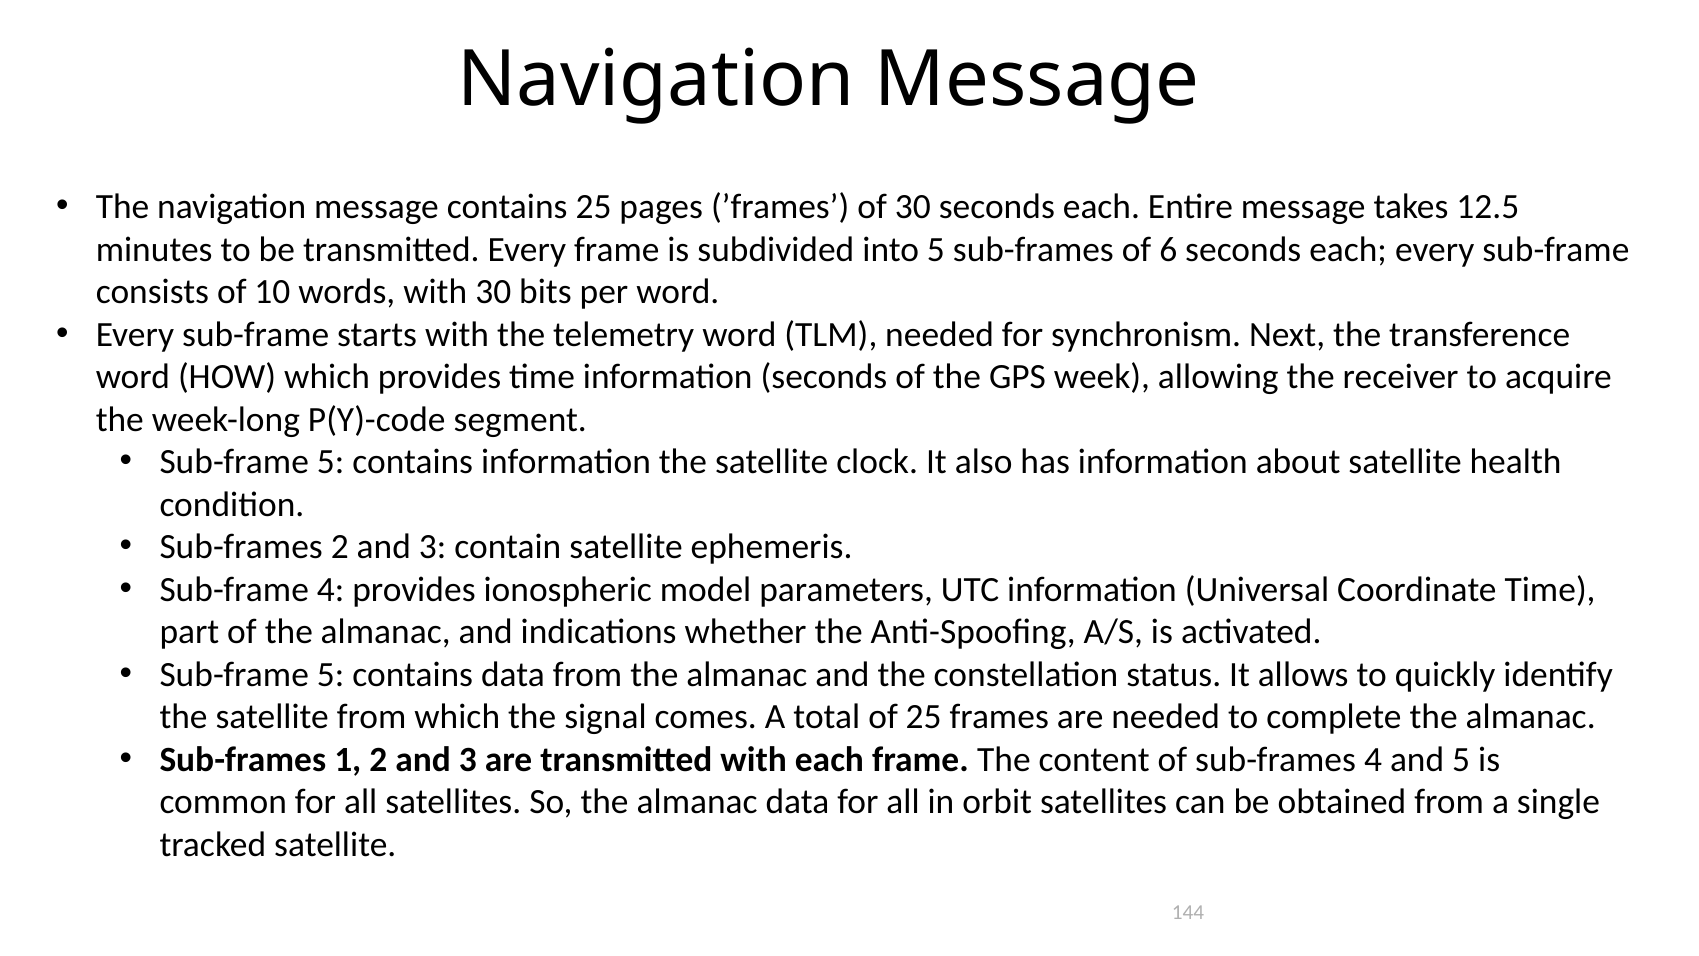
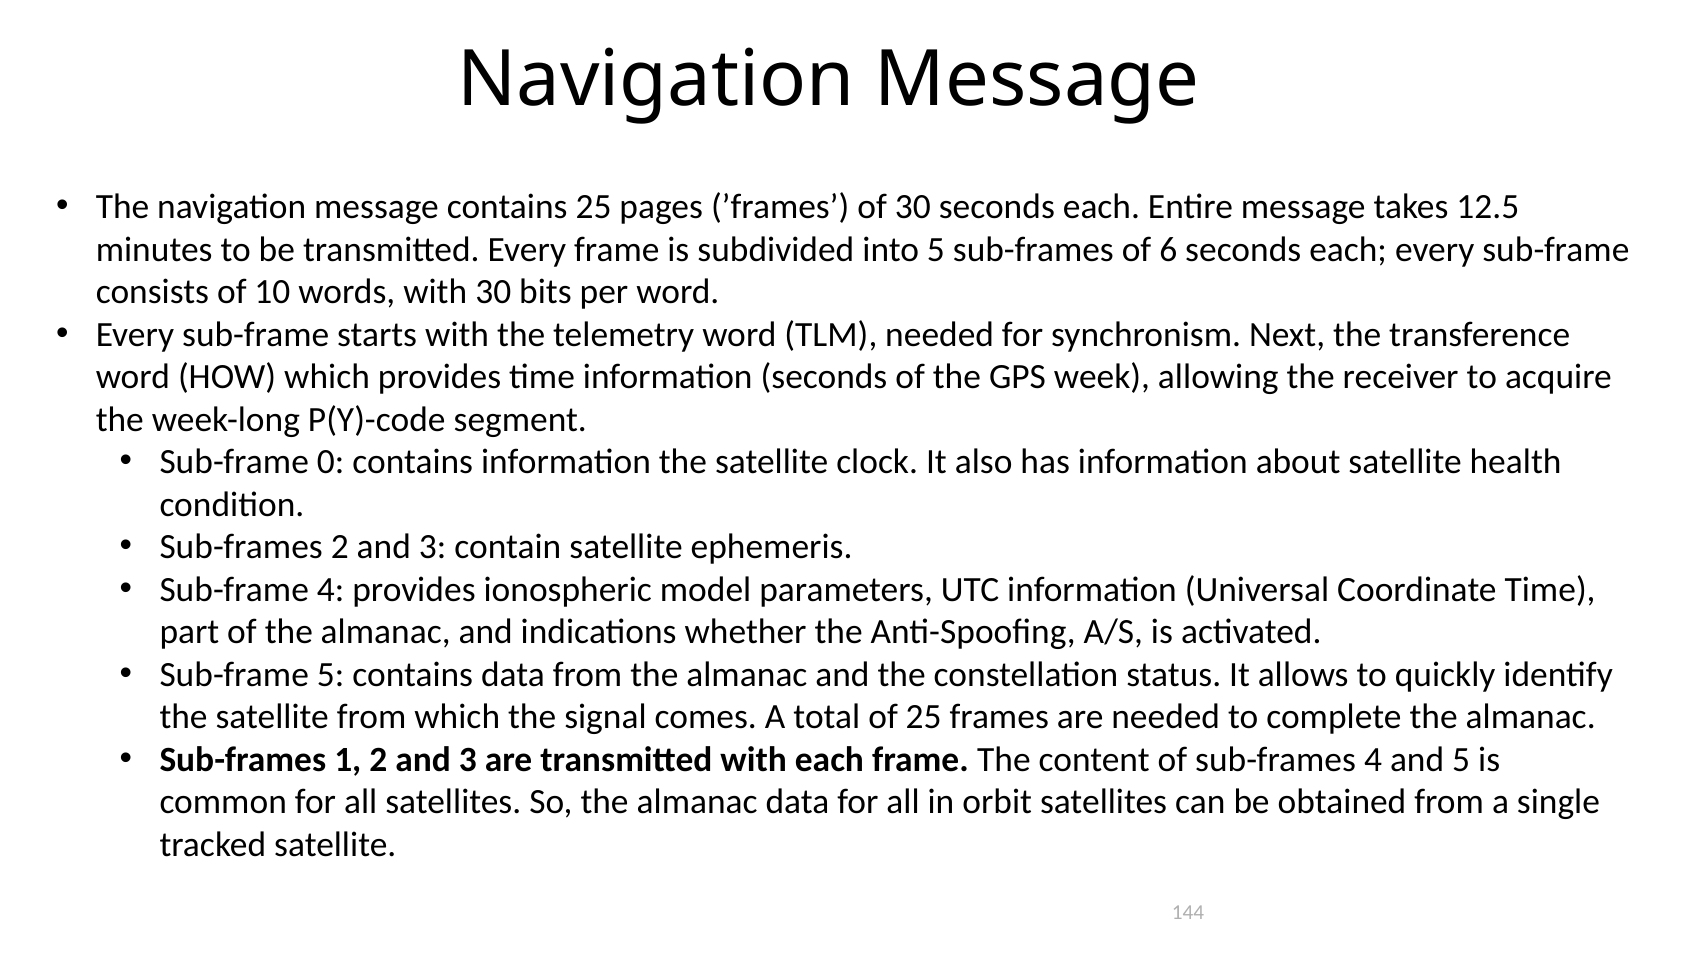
5 at (331, 462): 5 -> 0
